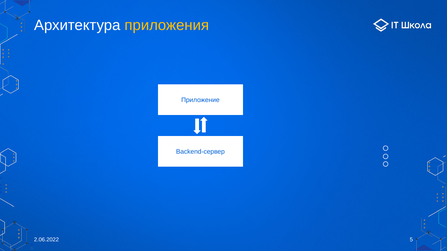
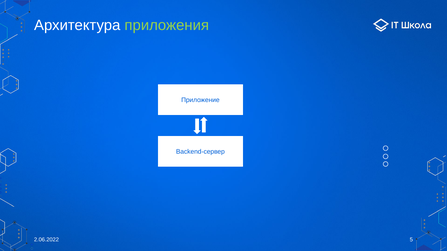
приложения colour: yellow -> light green
